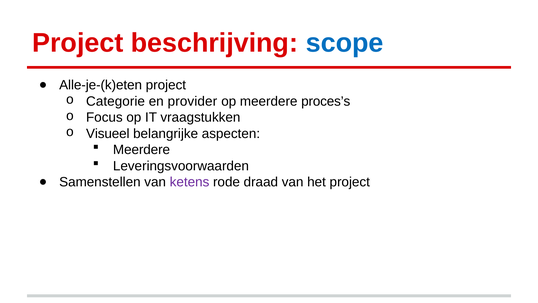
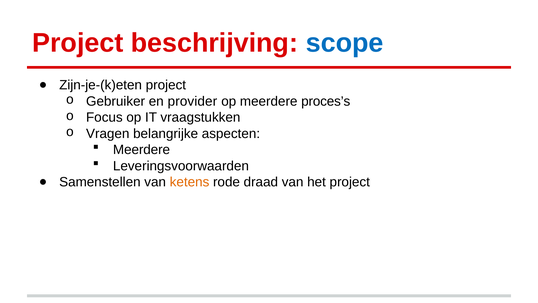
Alle-je-(k)eten: Alle-je-(k)eten -> Zijn-je-(k)eten
Categorie: Categorie -> Gebruiker
Visueel: Visueel -> Vragen
ketens colour: purple -> orange
